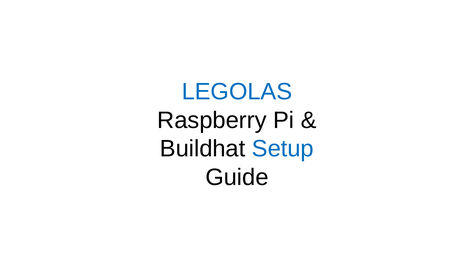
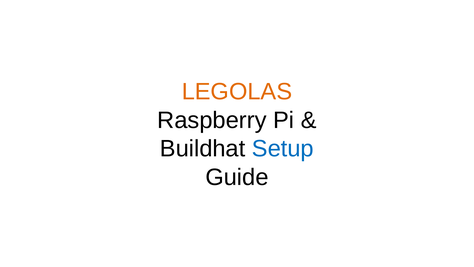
LEGOLAS colour: blue -> orange
